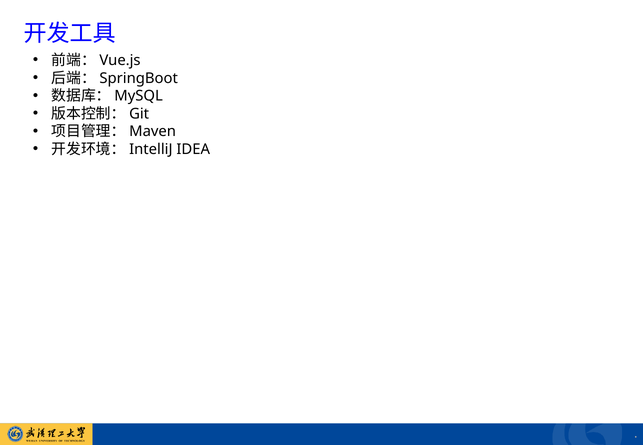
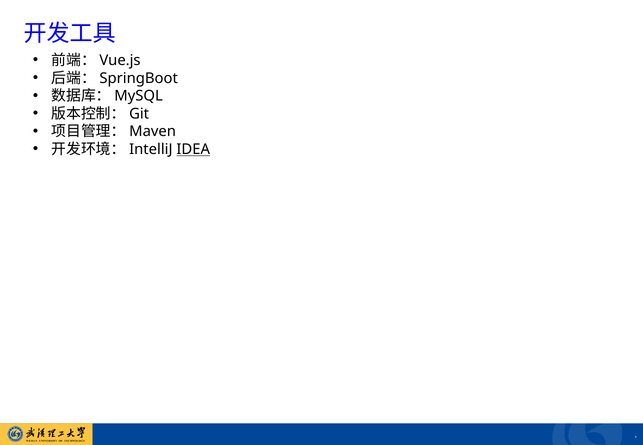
IDEA underline: none -> present
